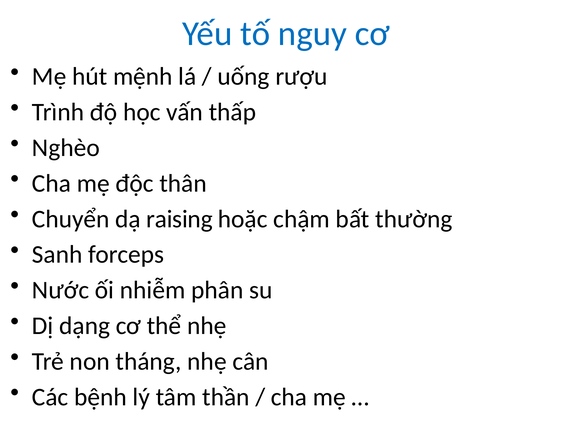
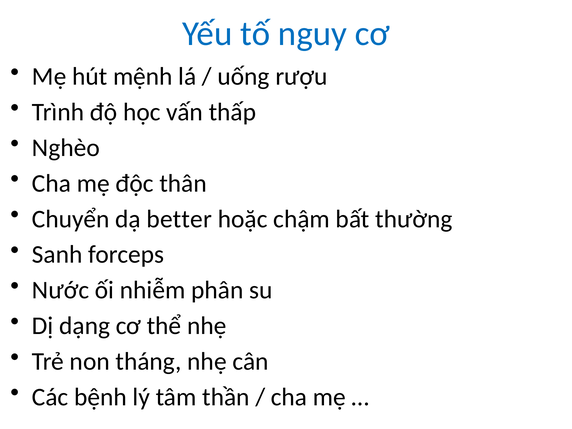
raising: raising -> better
